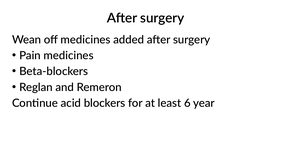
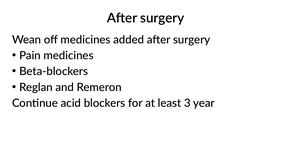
6: 6 -> 3
